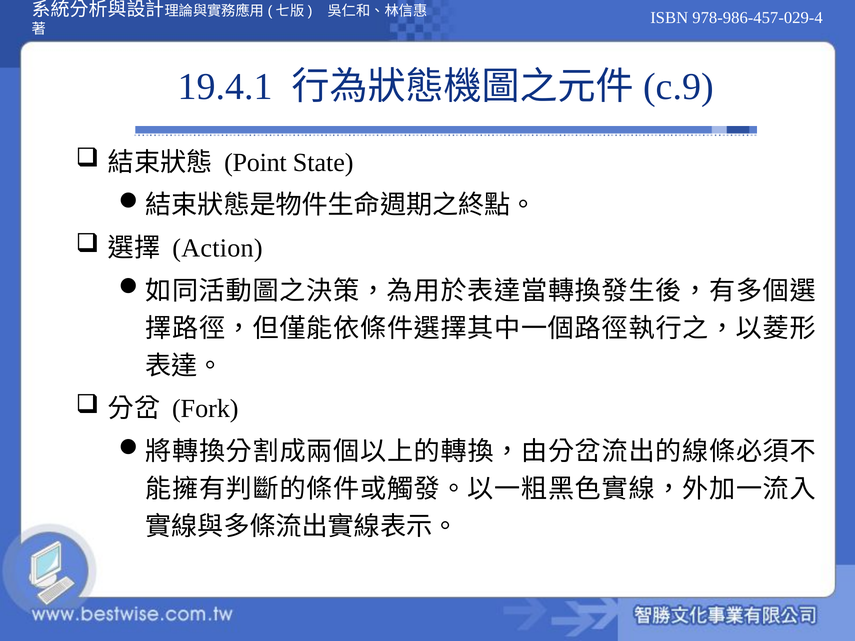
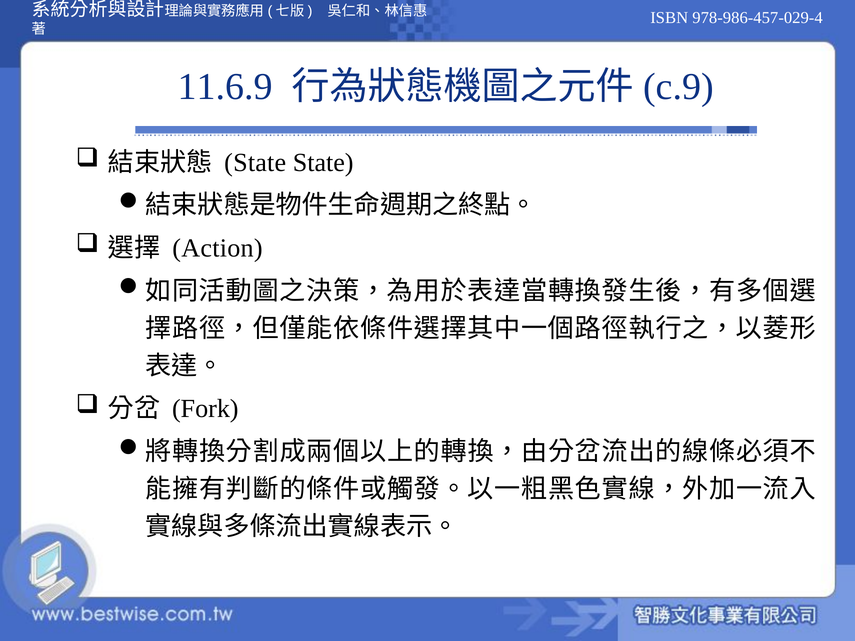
19.4.1: 19.4.1 -> 11.6.9
Point at (255, 163): Point -> State
